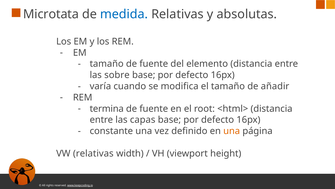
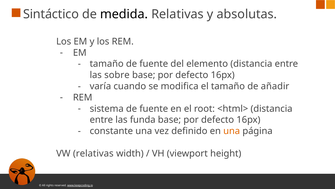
Microtata: Microtata -> Sintáctico
medida colour: blue -> black
termina: termina -> sistema
capas: capas -> funda
